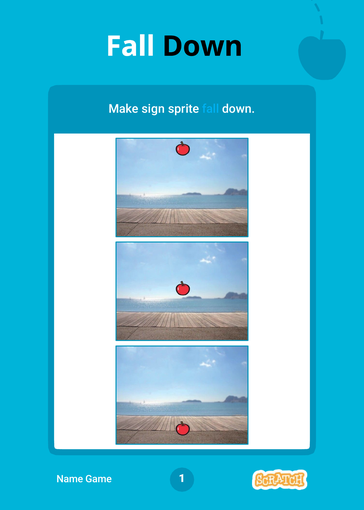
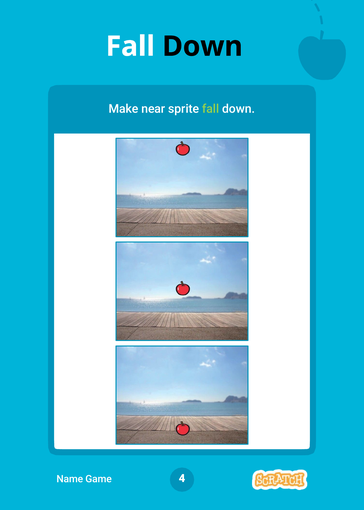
sign: sign -> near
fall at (211, 109) colour: light blue -> light green
1: 1 -> 4
